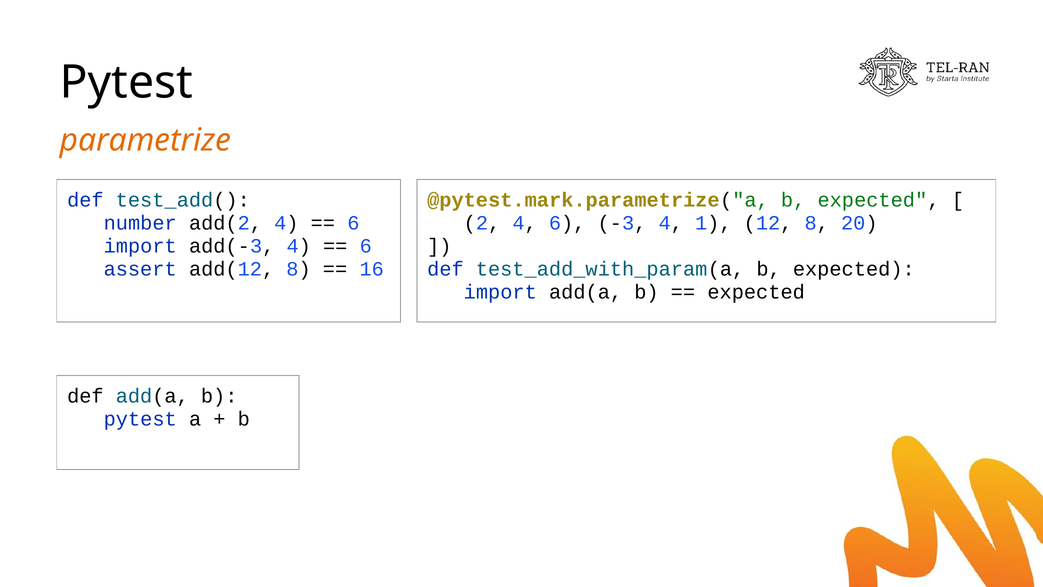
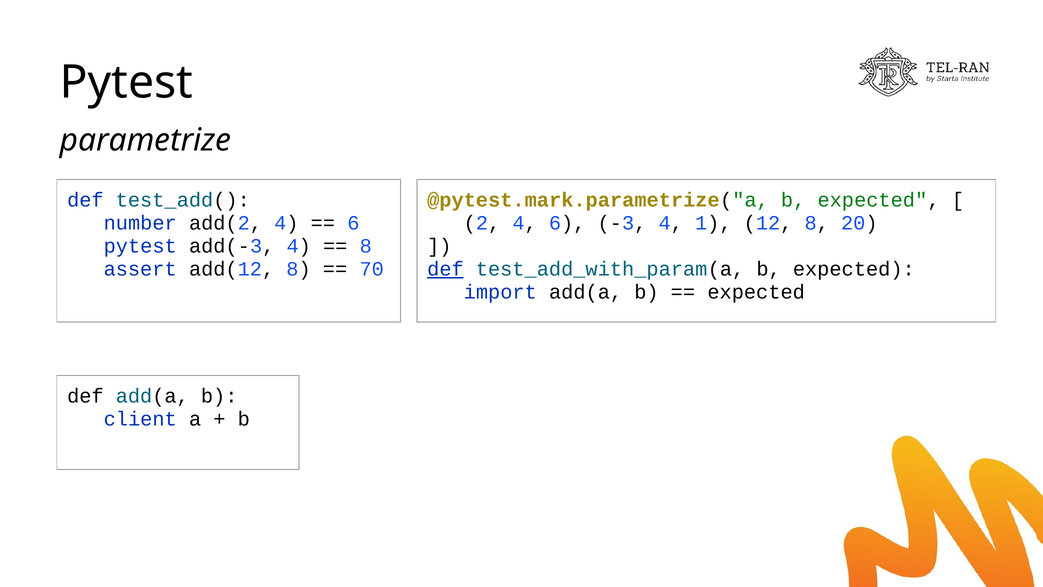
parametrize colour: orange -> black
import at (140, 246): import -> pytest
6 at (366, 246): 6 -> 8
16: 16 -> 70
def at (445, 269) underline: none -> present
pytest at (140, 419): pytest -> client
